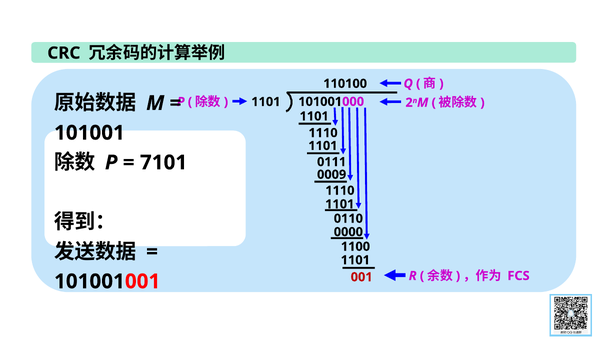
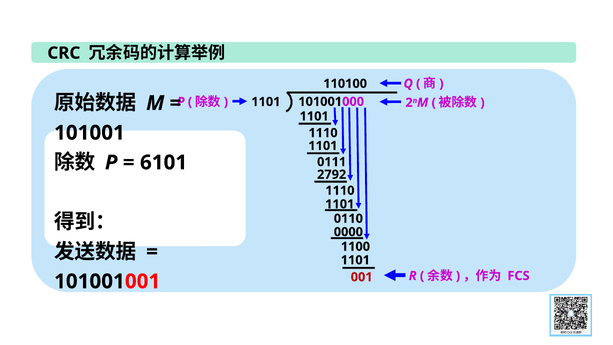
7101: 7101 -> 6101
0009: 0009 -> 2792
